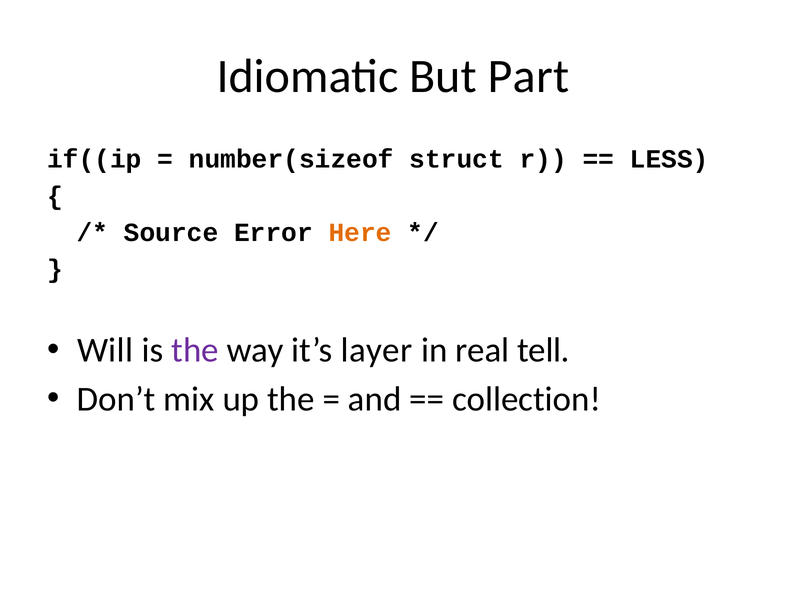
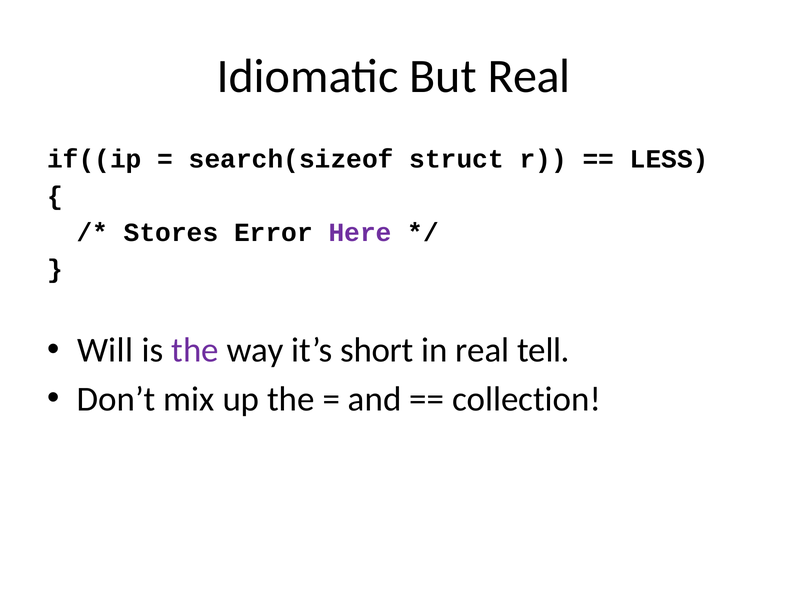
But Part: Part -> Real
number(sizeof: number(sizeof -> search(sizeof
Source: Source -> Stores
Here colour: orange -> purple
layer: layer -> short
